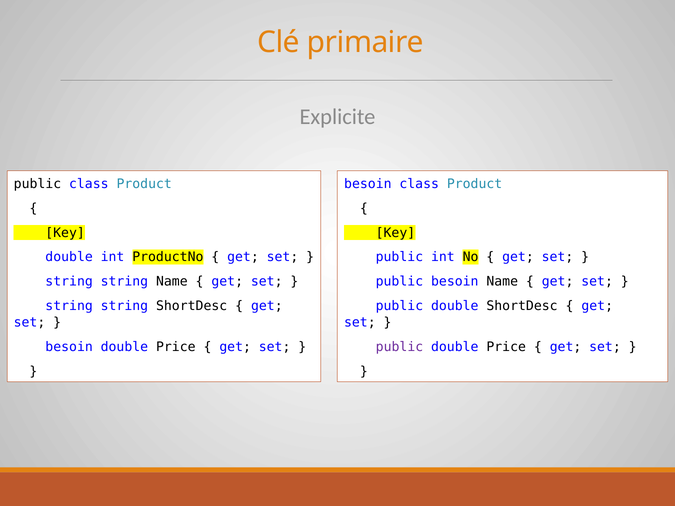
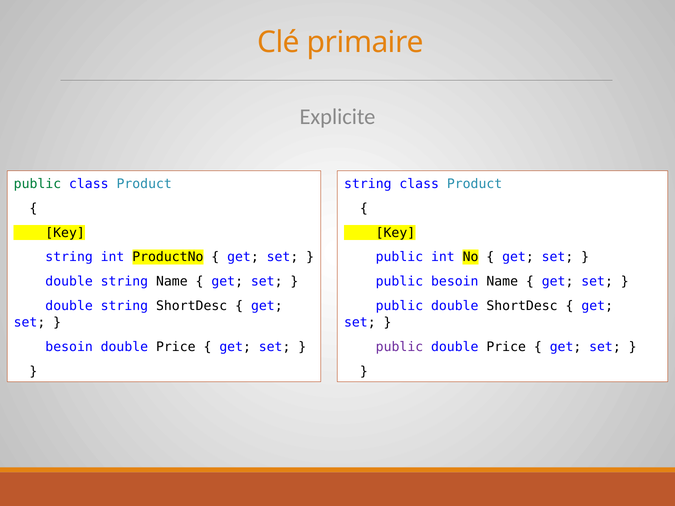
public at (37, 184) colour: black -> green
besoin at (368, 184): besoin -> string
double at (69, 257): double -> string
string at (69, 282): string -> double
string at (69, 306): string -> double
